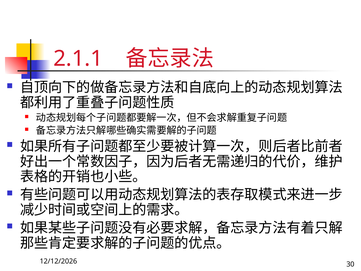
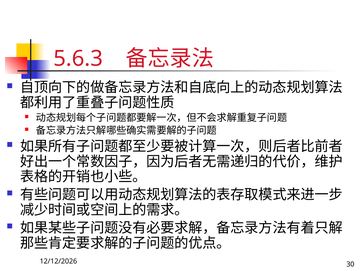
2.1.1: 2.1.1 -> 5.6.3
